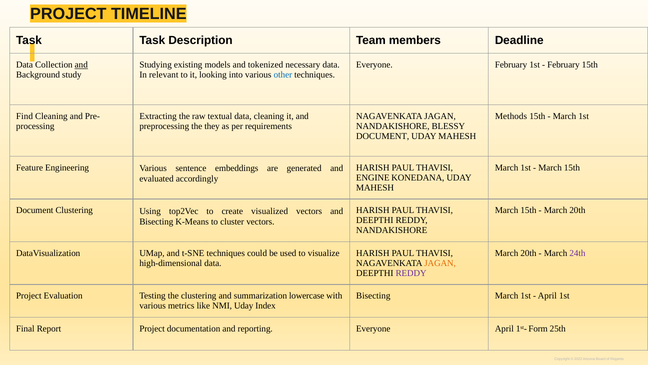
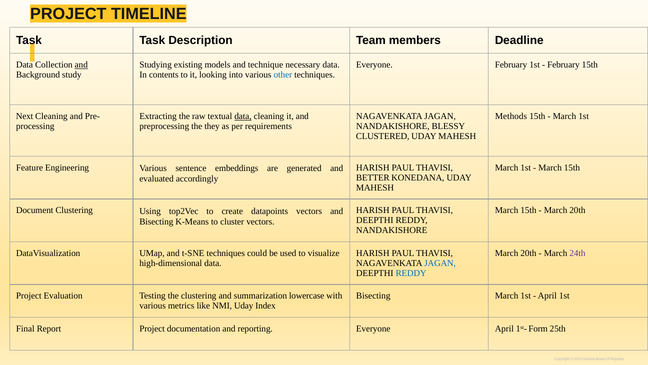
tokenized: tokenized -> technique
relevant: relevant -> contents
Find: Find -> Next
data at (243, 116) underline: none -> present
DOCUMENT at (383, 136): DOCUMENT -> CLUSTERED
ENGINE: ENGINE -> BETTER
visualized: visualized -> datapoints
JAGAN at (440, 263) colour: orange -> blue
REDDY at (411, 273) colour: purple -> blue
